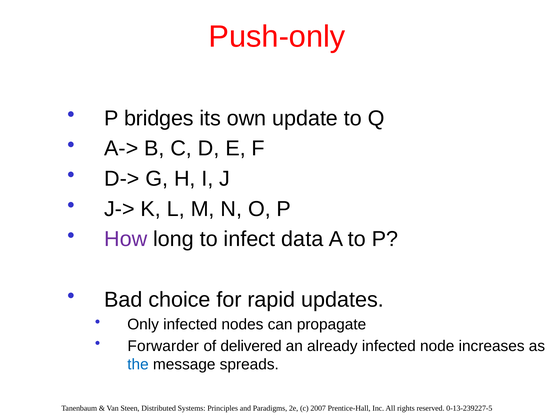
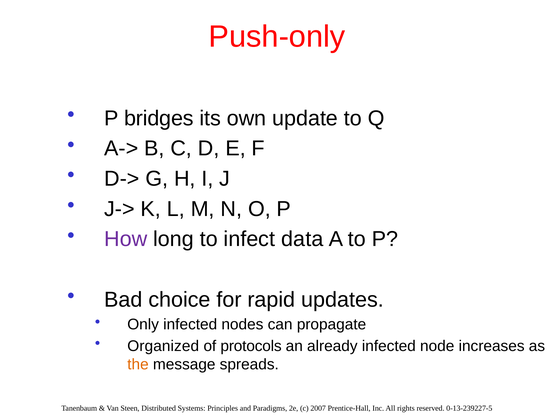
Forwarder: Forwarder -> Organized
delivered: delivered -> protocols
the colour: blue -> orange
